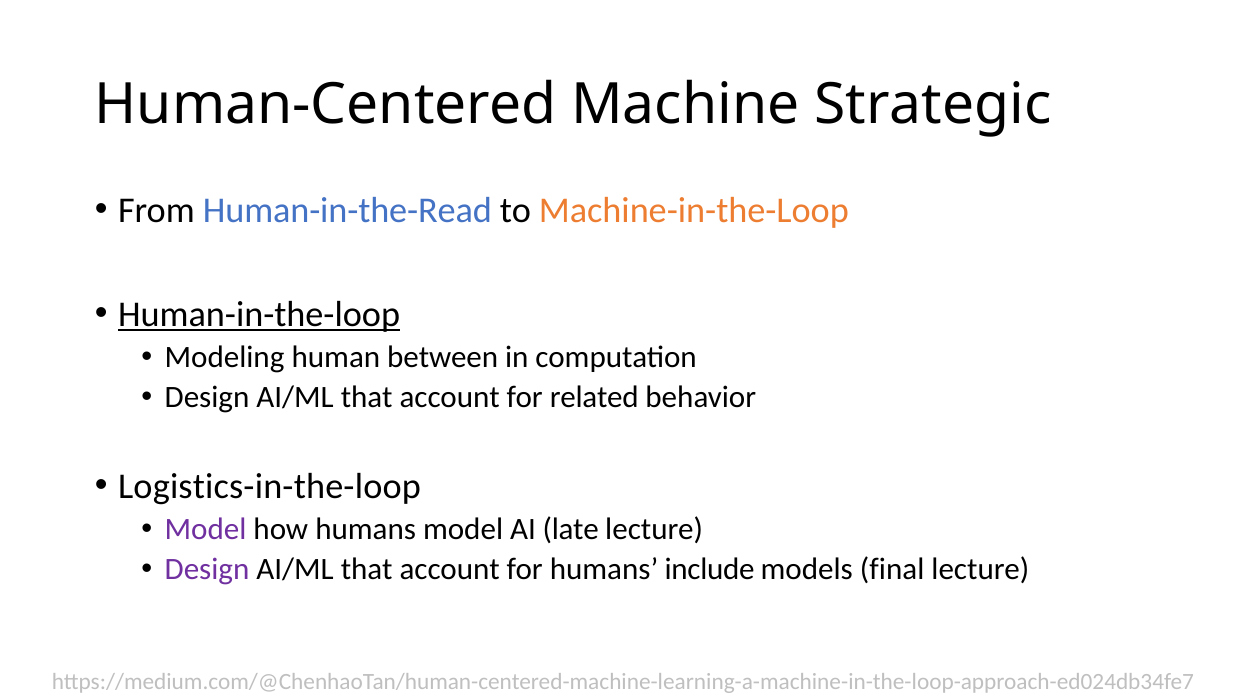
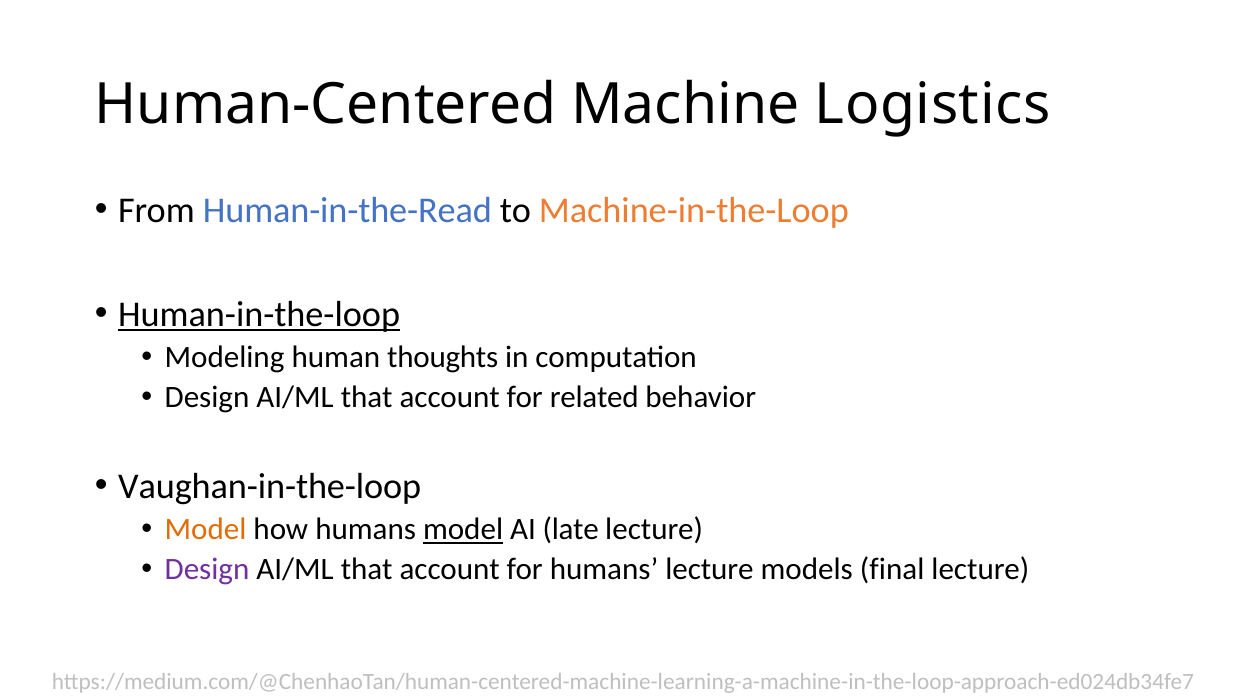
Strategic: Strategic -> Logistics
between: between -> thoughts
Logistics-in-the-loop: Logistics-in-the-loop -> Vaughan-in-the-loop
Model at (206, 529) colour: purple -> orange
model at (463, 529) underline: none -> present
humans include: include -> lecture
